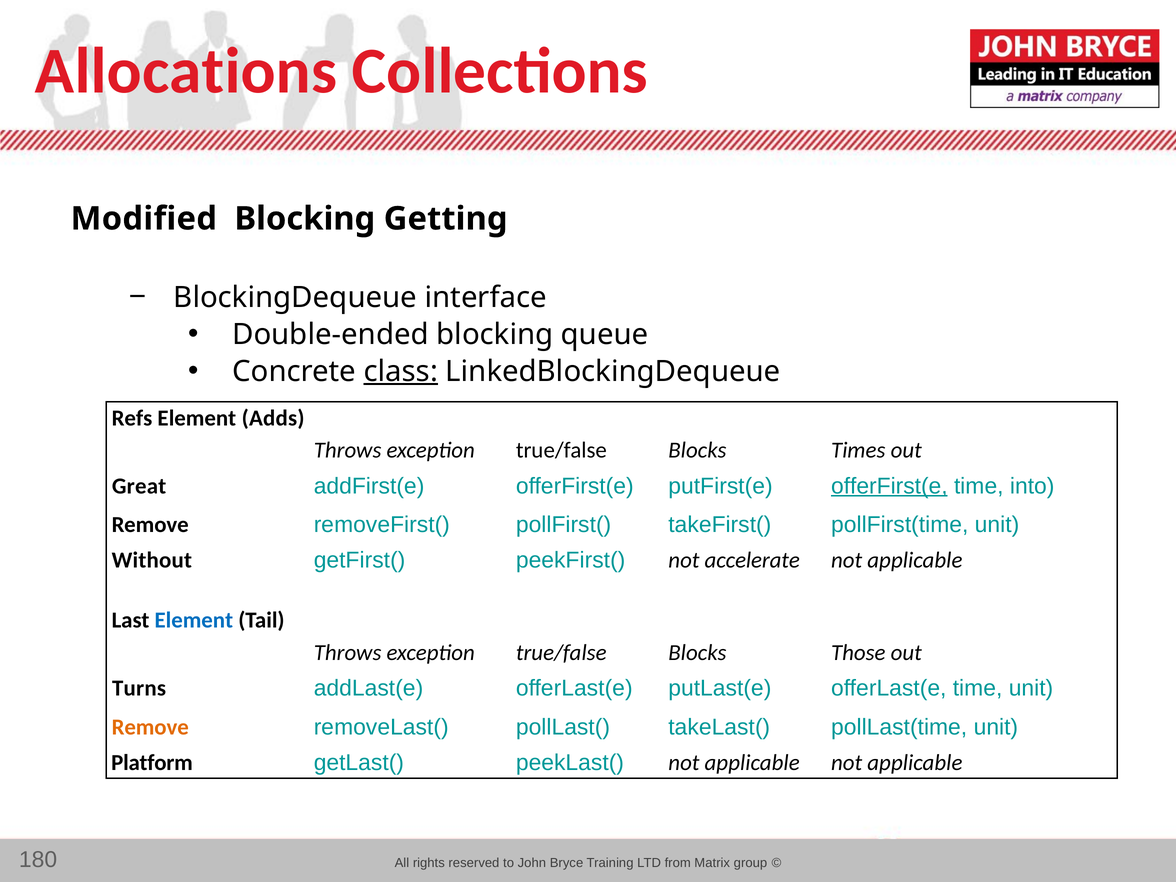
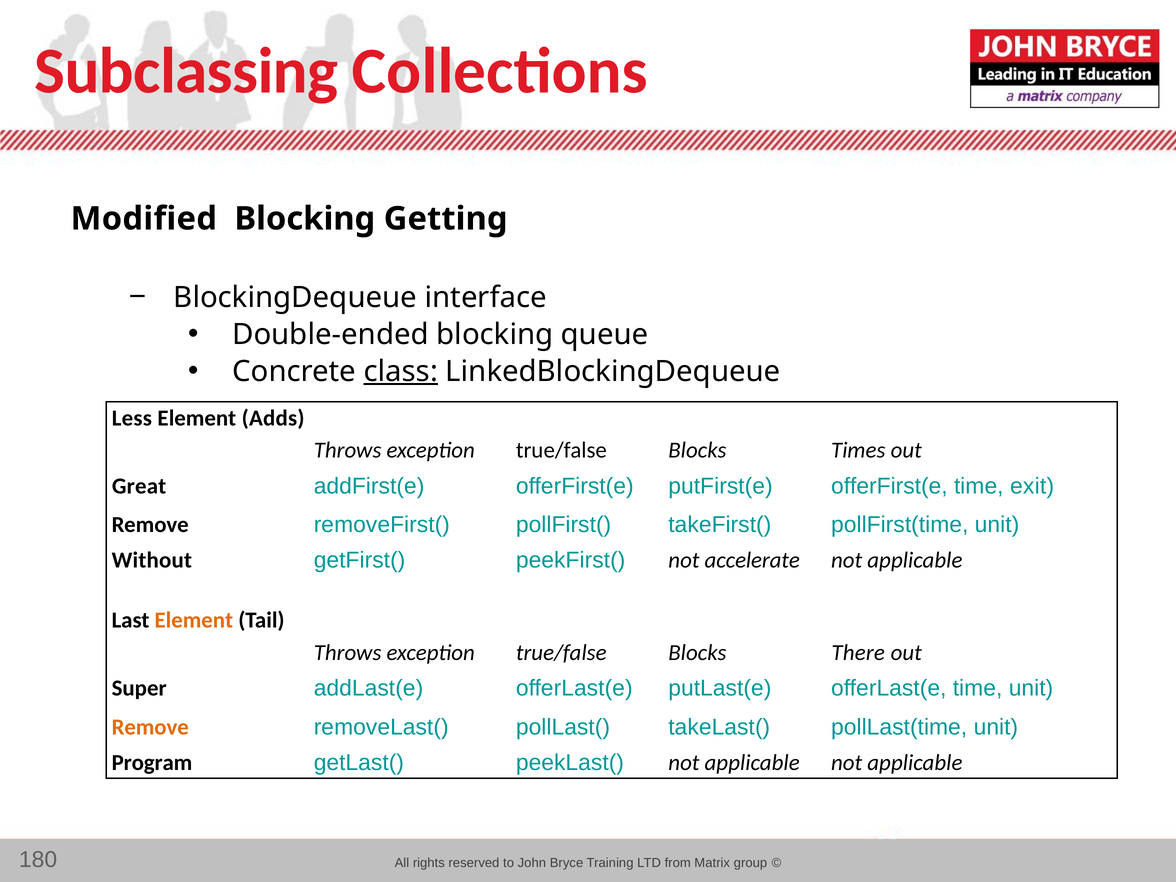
Allocations: Allocations -> Subclassing
Refs: Refs -> Less
offerFirst(e at (889, 486) underline: present -> none
into: into -> exit
Element at (194, 620) colour: blue -> orange
Those: Those -> There
Turns: Turns -> Super
Platform: Platform -> Program
